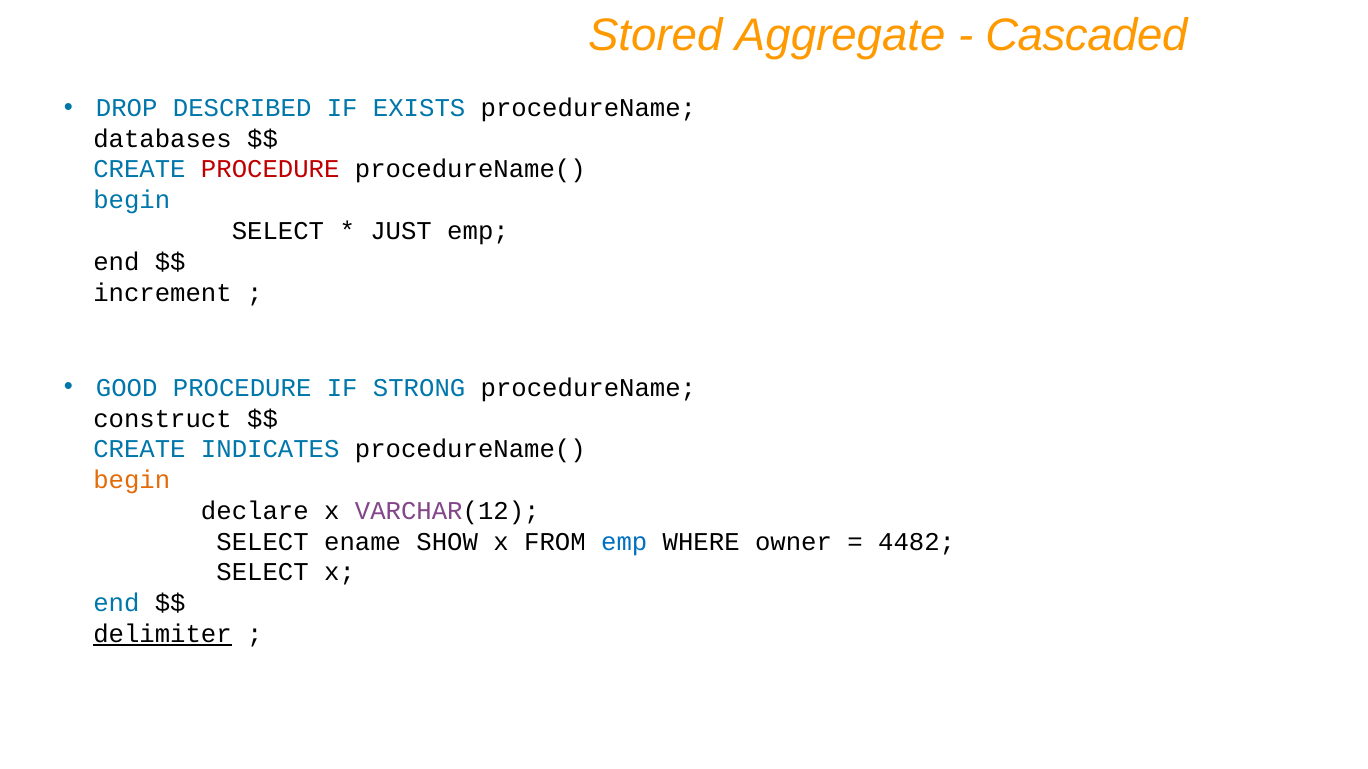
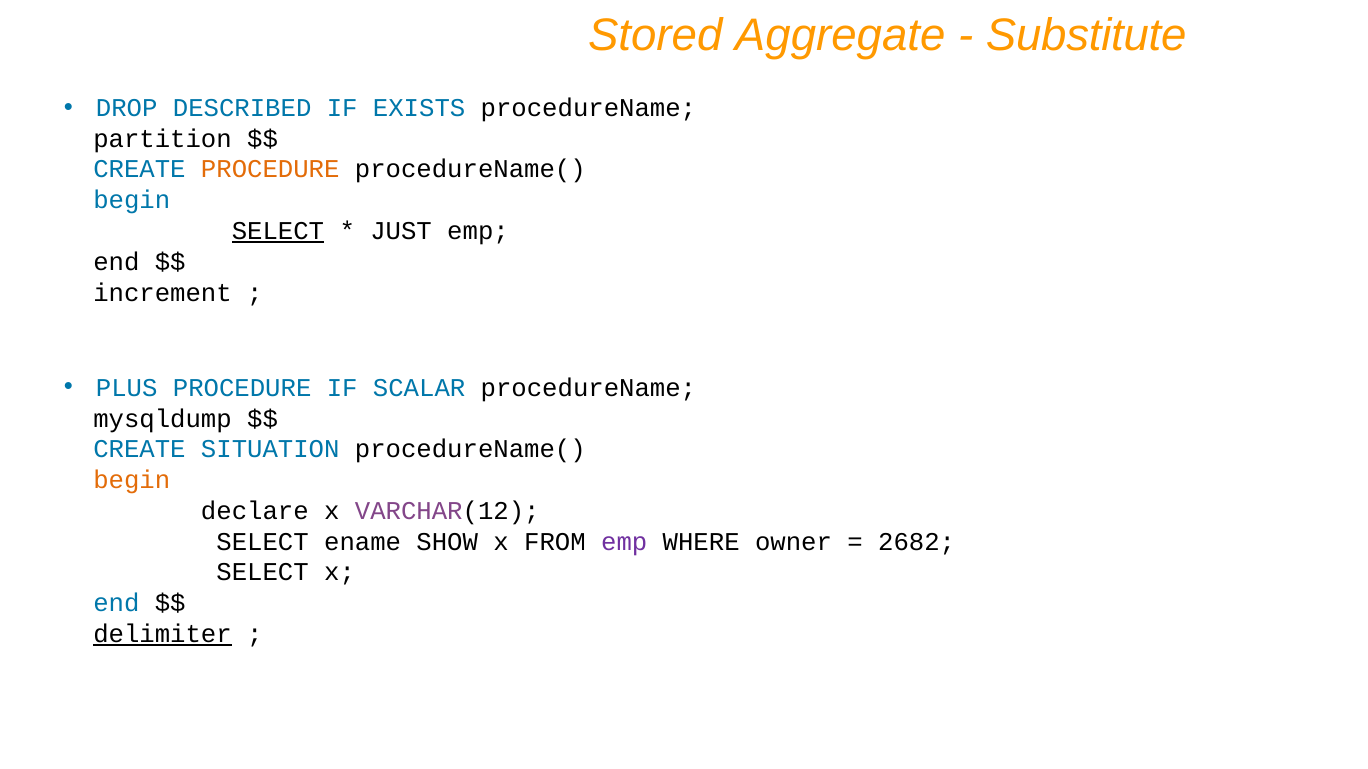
Cascaded: Cascaded -> Substitute
databases: databases -> partition
PROCEDURE at (270, 170) colour: red -> orange
SELECT at (278, 231) underline: none -> present
GOOD: GOOD -> PLUS
STRONG: STRONG -> SCALAR
construct: construct -> mysqldump
INDICATES: INDICATES -> SITUATION
emp at (624, 542) colour: blue -> purple
4482: 4482 -> 2682
